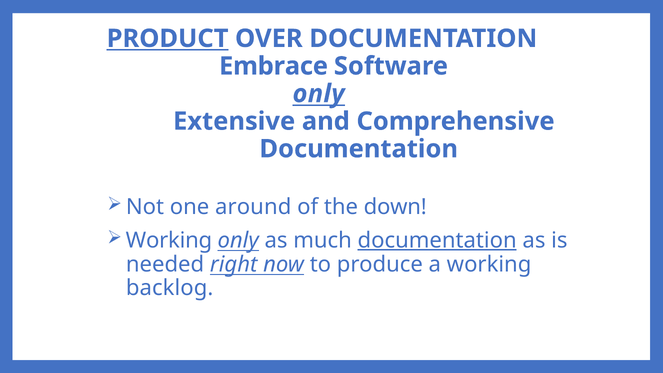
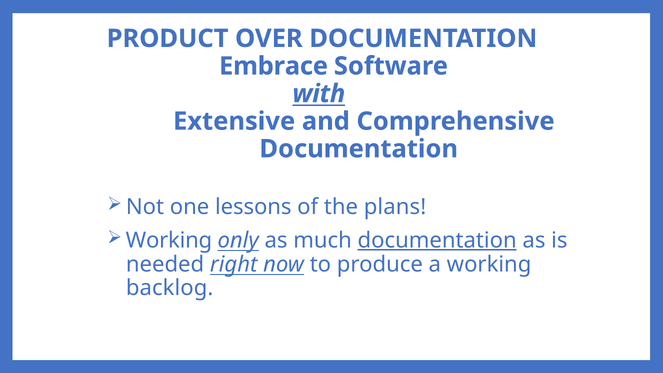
PRODUCT underline: present -> none
only at (319, 94): only -> with
around: around -> lessons
down: down -> plans
